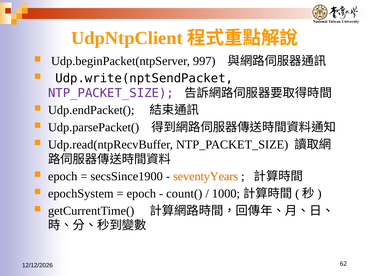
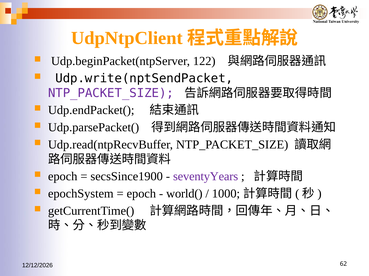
997: 997 -> 122
seventyYears colour: orange -> purple
count(: count( -> world(
